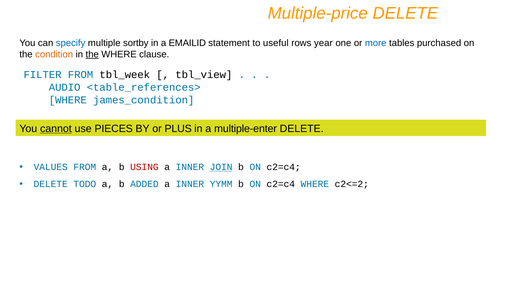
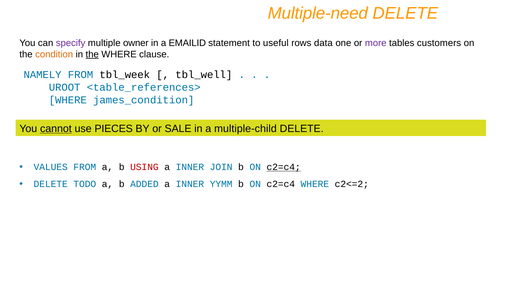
Multiple-price: Multiple-price -> Multiple-need
specify colour: blue -> purple
sortby: sortby -> owner
year: year -> data
more colour: blue -> purple
purchased: purchased -> customers
FILTER: FILTER -> NAMELY
tbl_view: tbl_view -> tbl_well
AUDIO: AUDIO -> UROOT
PLUS: PLUS -> SALE
multiple-enter: multiple-enter -> multiple-child
JOIN underline: present -> none
c2=c4 at (284, 167) underline: none -> present
